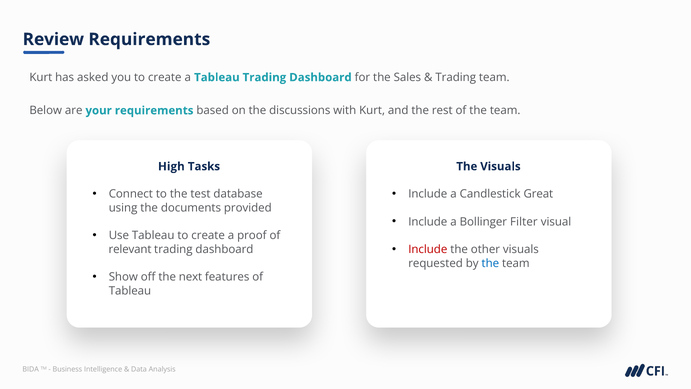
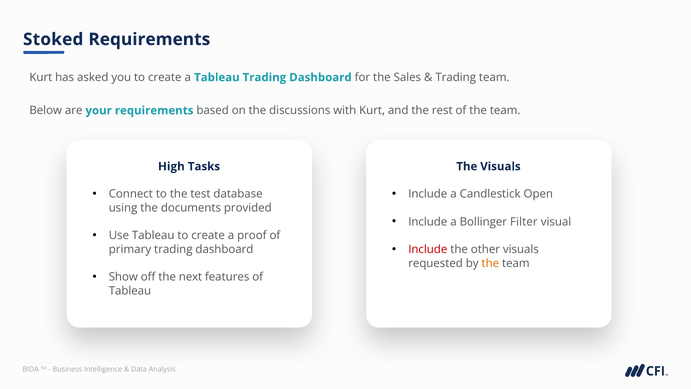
Review: Review -> Stoked
Great: Great -> Open
relevant: relevant -> primary
the at (490, 263) colour: blue -> orange
